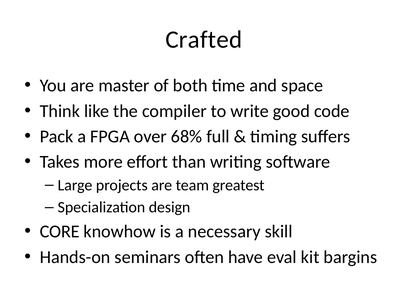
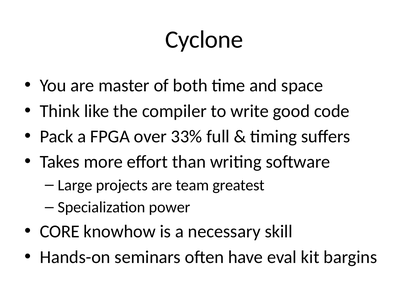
Crafted: Crafted -> Cyclone
68%: 68% -> 33%
design: design -> power
